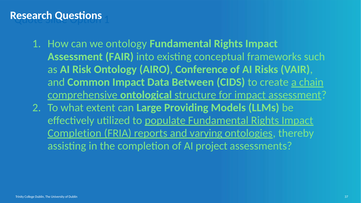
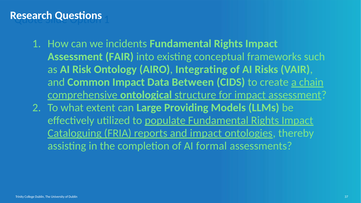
we ontology: ontology -> incidents
Conference: Conference -> Integrating
Completion at (75, 133): Completion -> Cataloguing
and varying: varying -> impact
project: project -> formal
